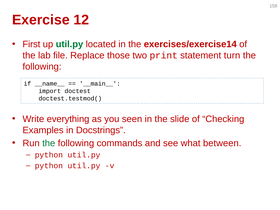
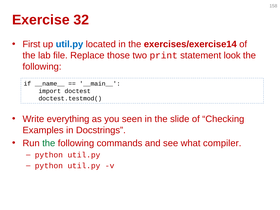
12: 12 -> 32
util.py at (69, 44) colour: green -> blue
turn: turn -> look
between: between -> compiler
